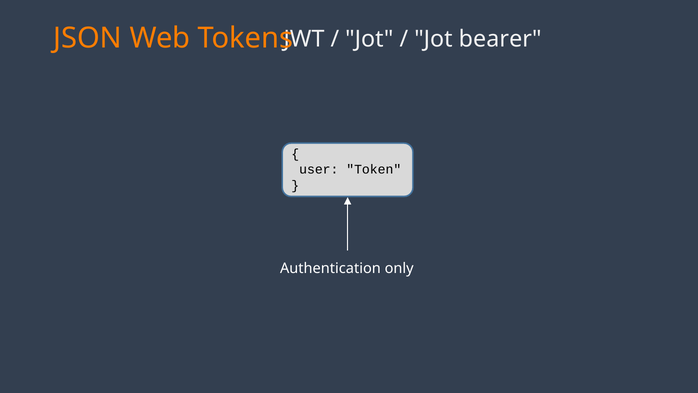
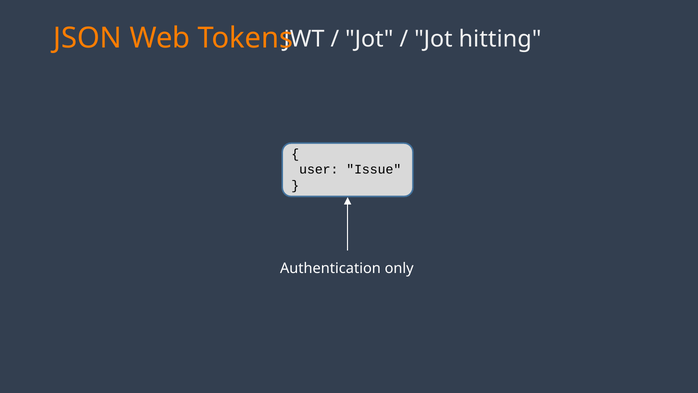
bearer: bearer -> hitting
Token: Token -> Issue
